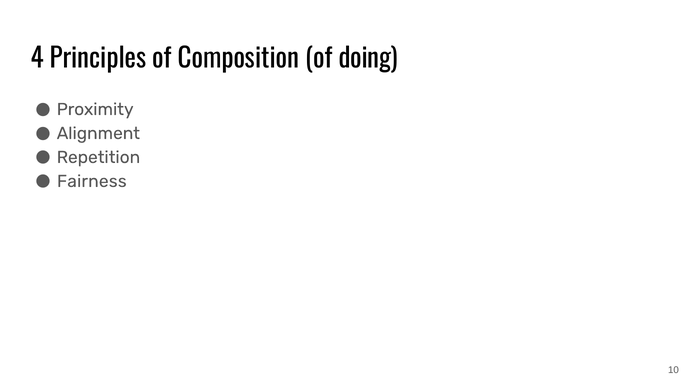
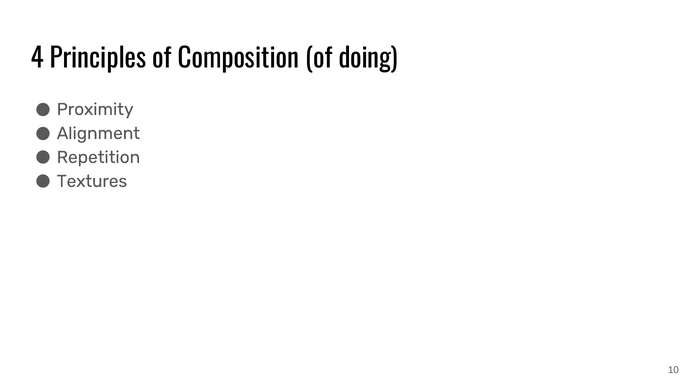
Fairness: Fairness -> Textures
